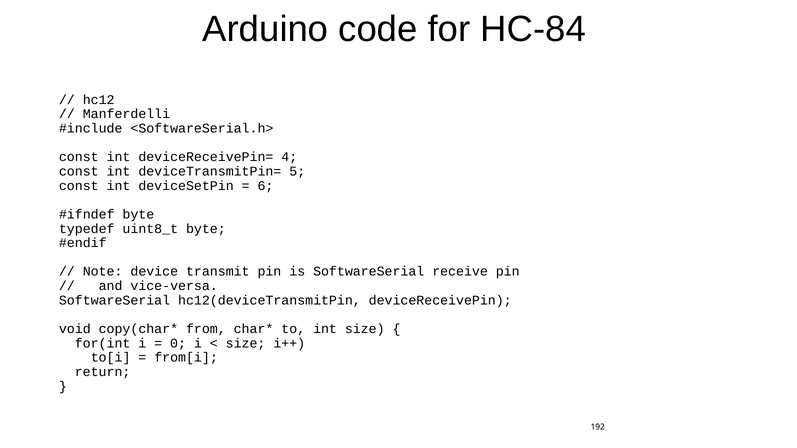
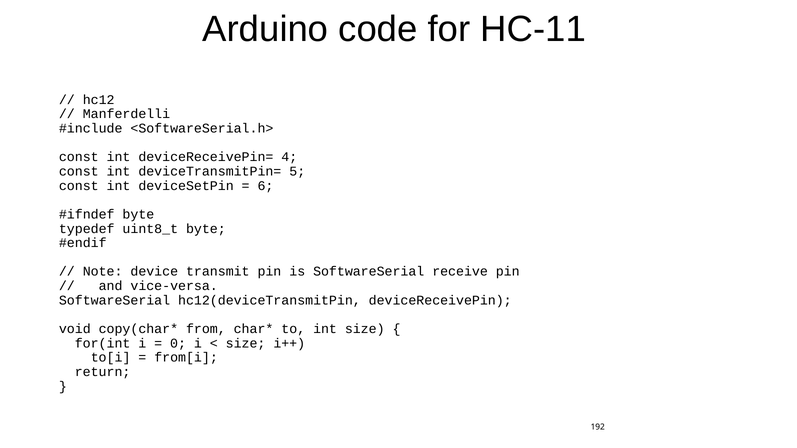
HC-84: HC-84 -> HC-11
